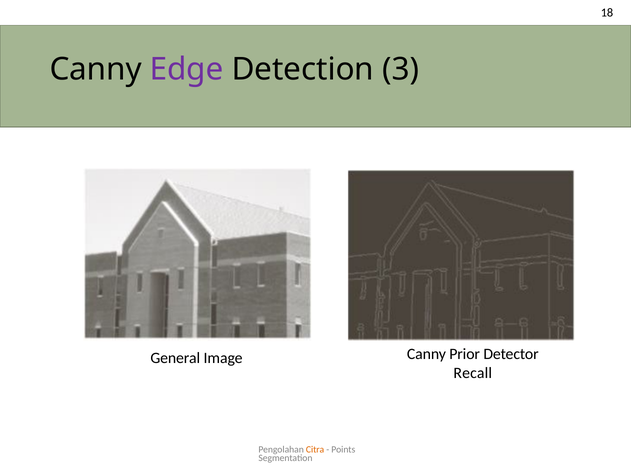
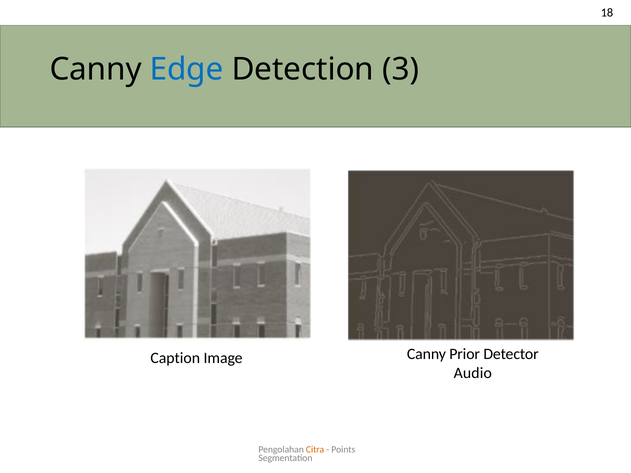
Edge colour: purple -> blue
General: General -> Caption
Recall: Recall -> Audio
